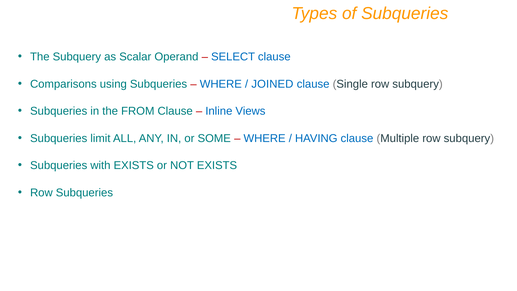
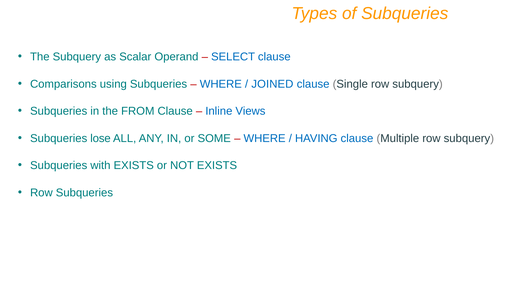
limit: limit -> lose
